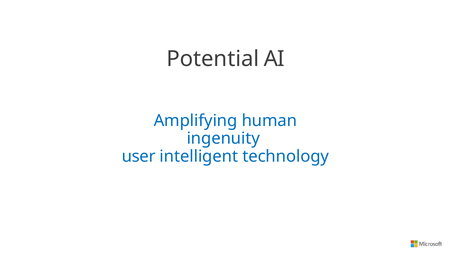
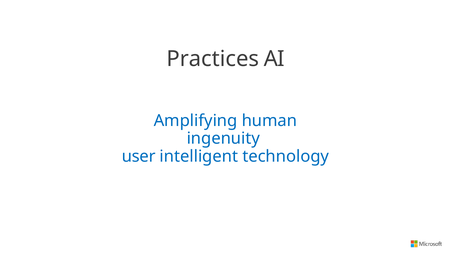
Potential: Potential -> Practices
